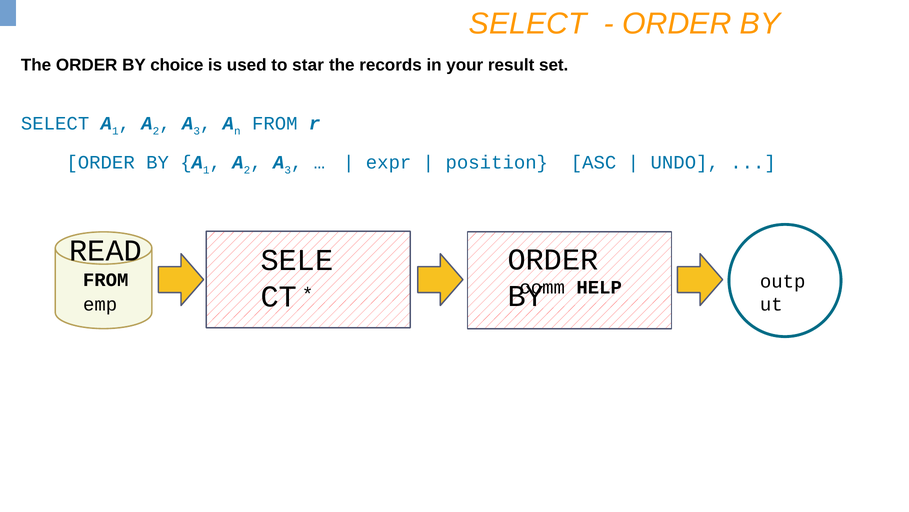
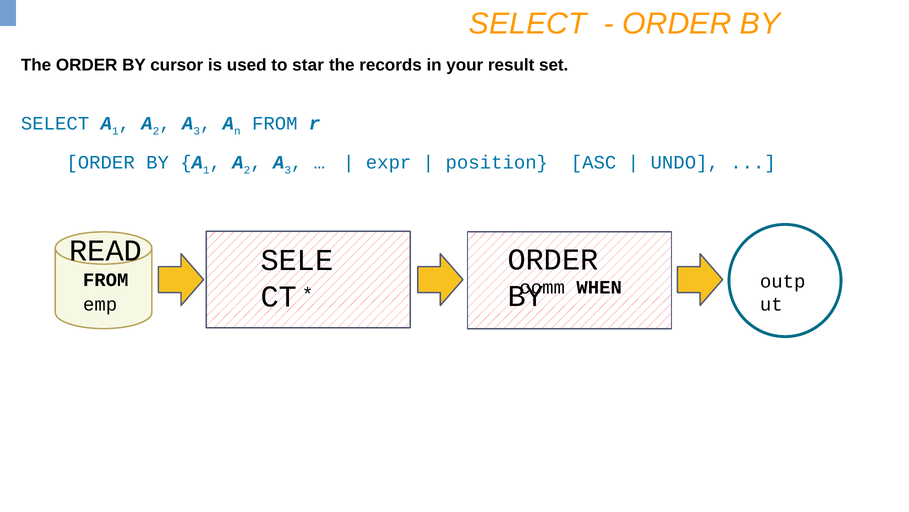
choice: choice -> cursor
HELP: HELP -> WHEN
